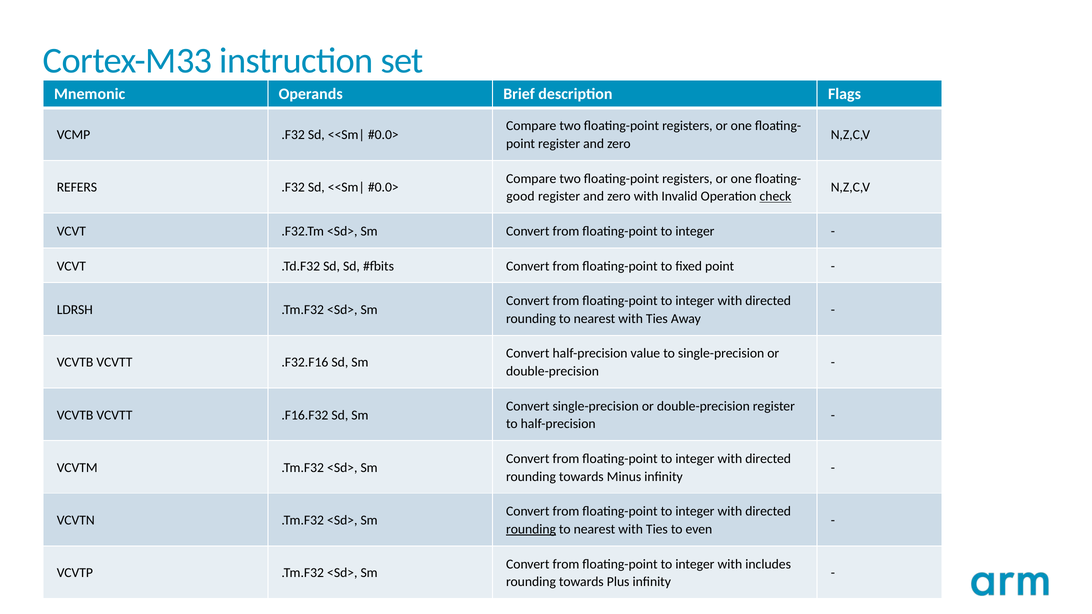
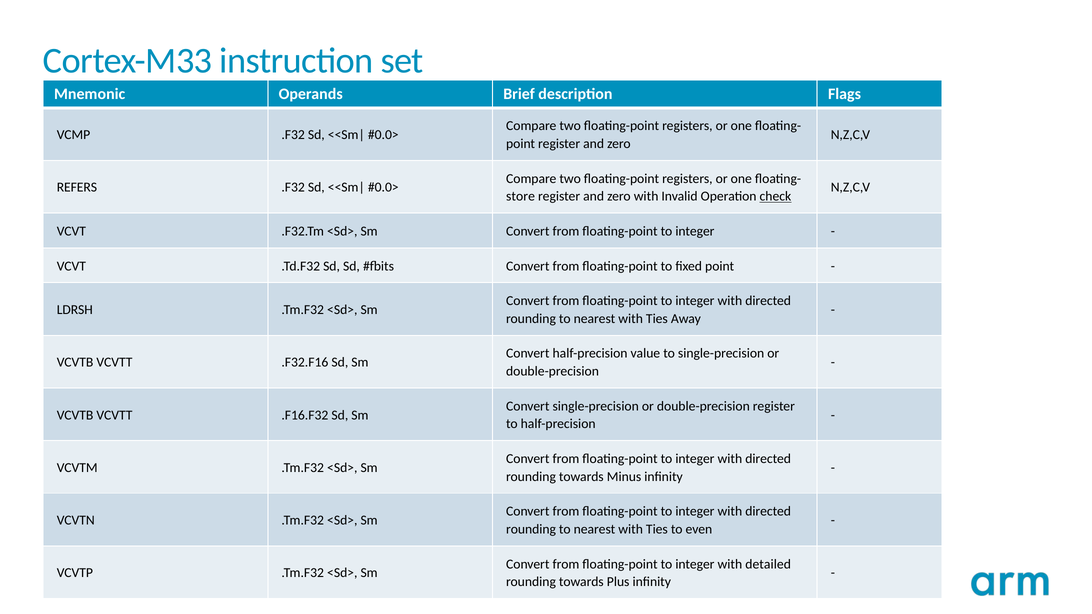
good: good -> store
rounding at (531, 529) underline: present -> none
includes: includes -> detailed
